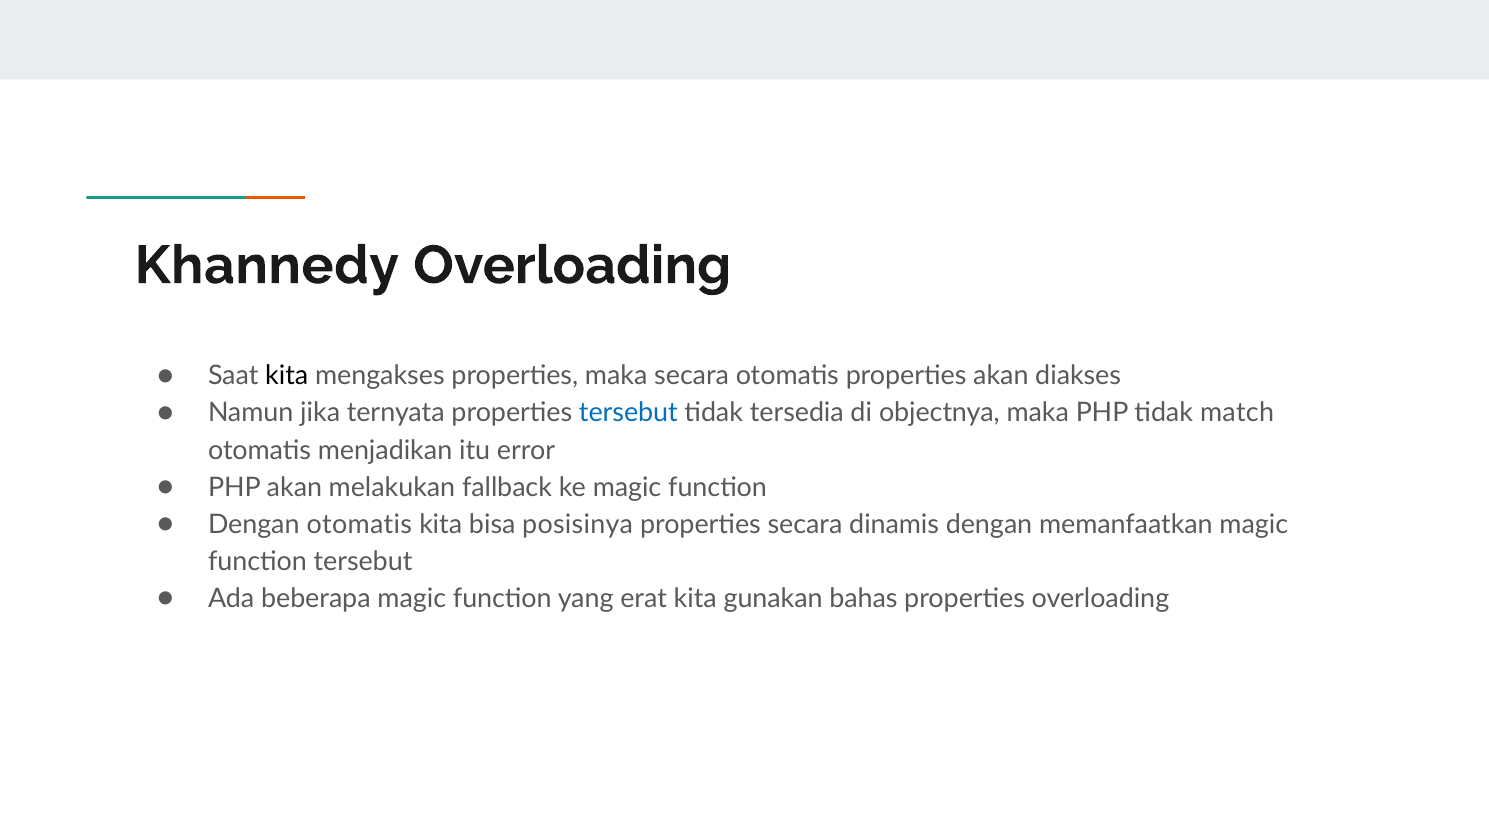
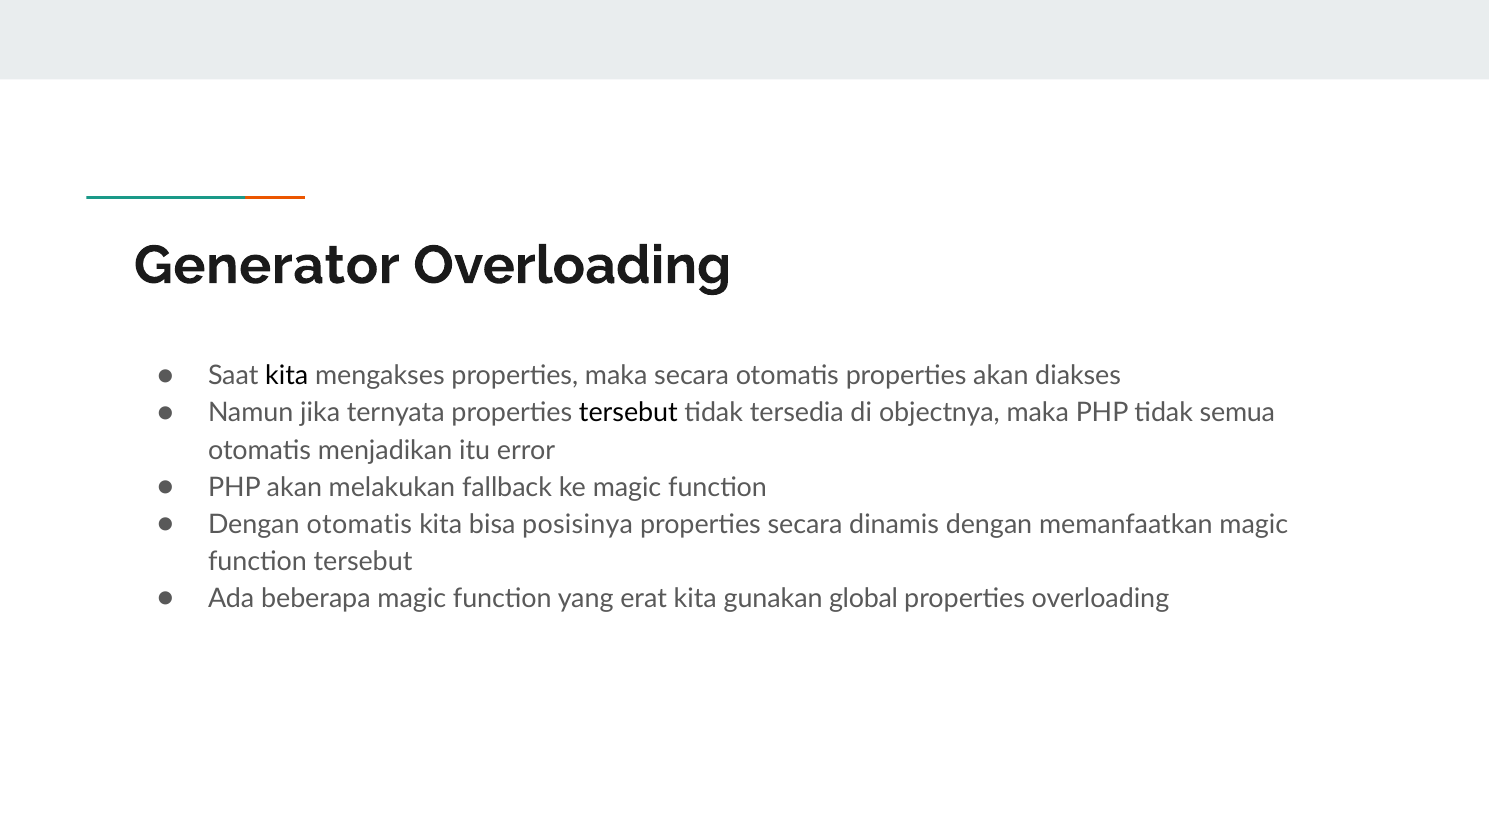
Khannedy: Khannedy -> Generator
tersebut at (628, 413) colour: blue -> black
match: match -> semua
bahas: bahas -> global
